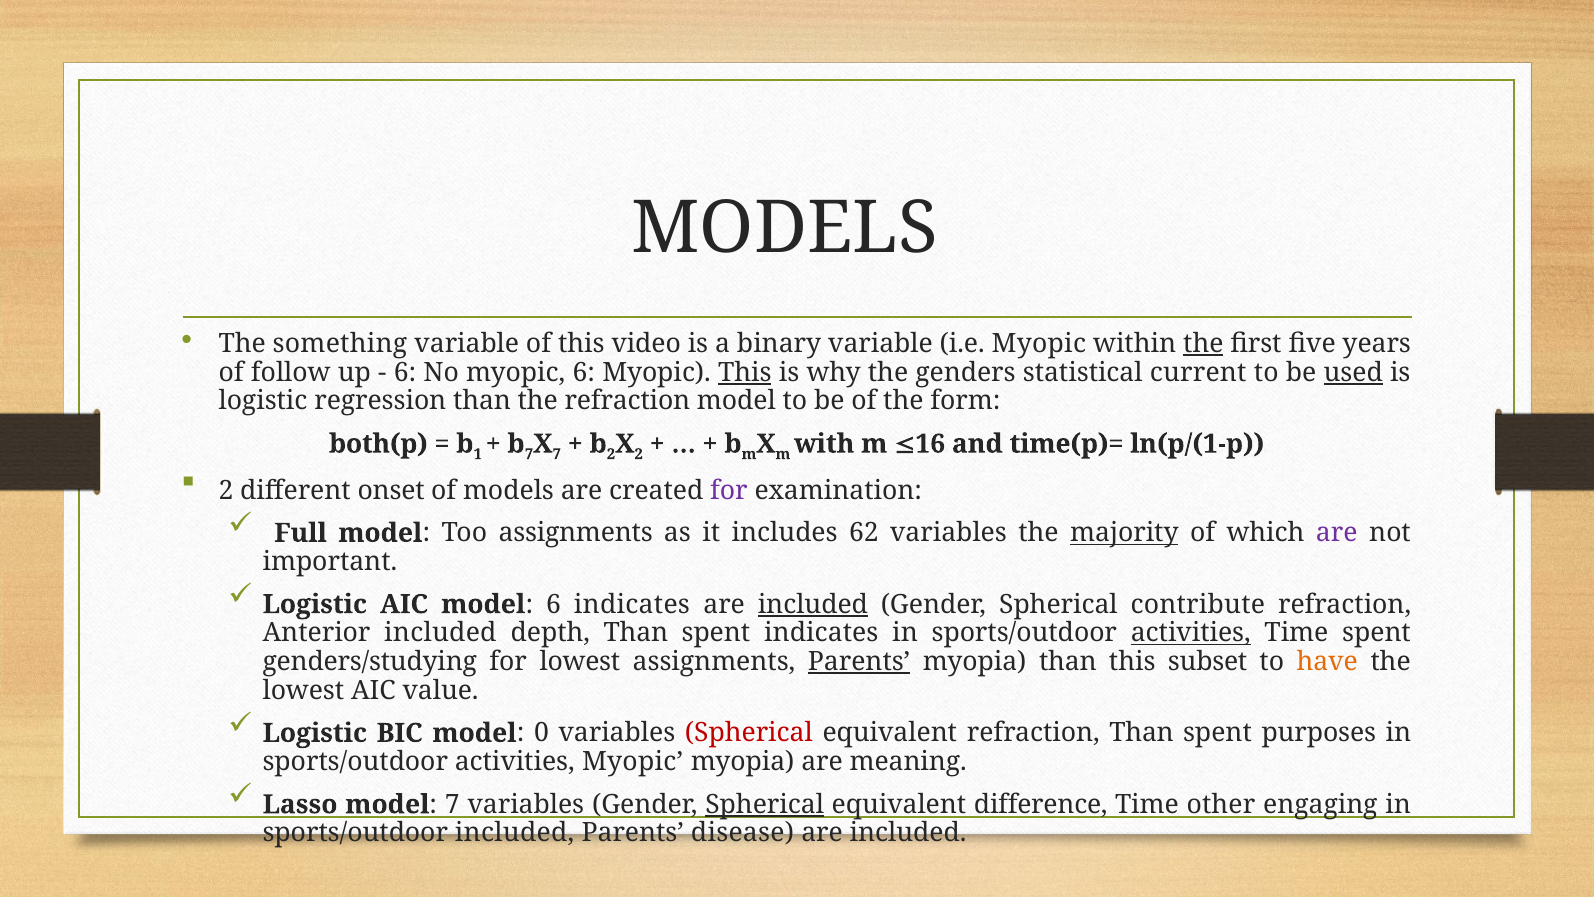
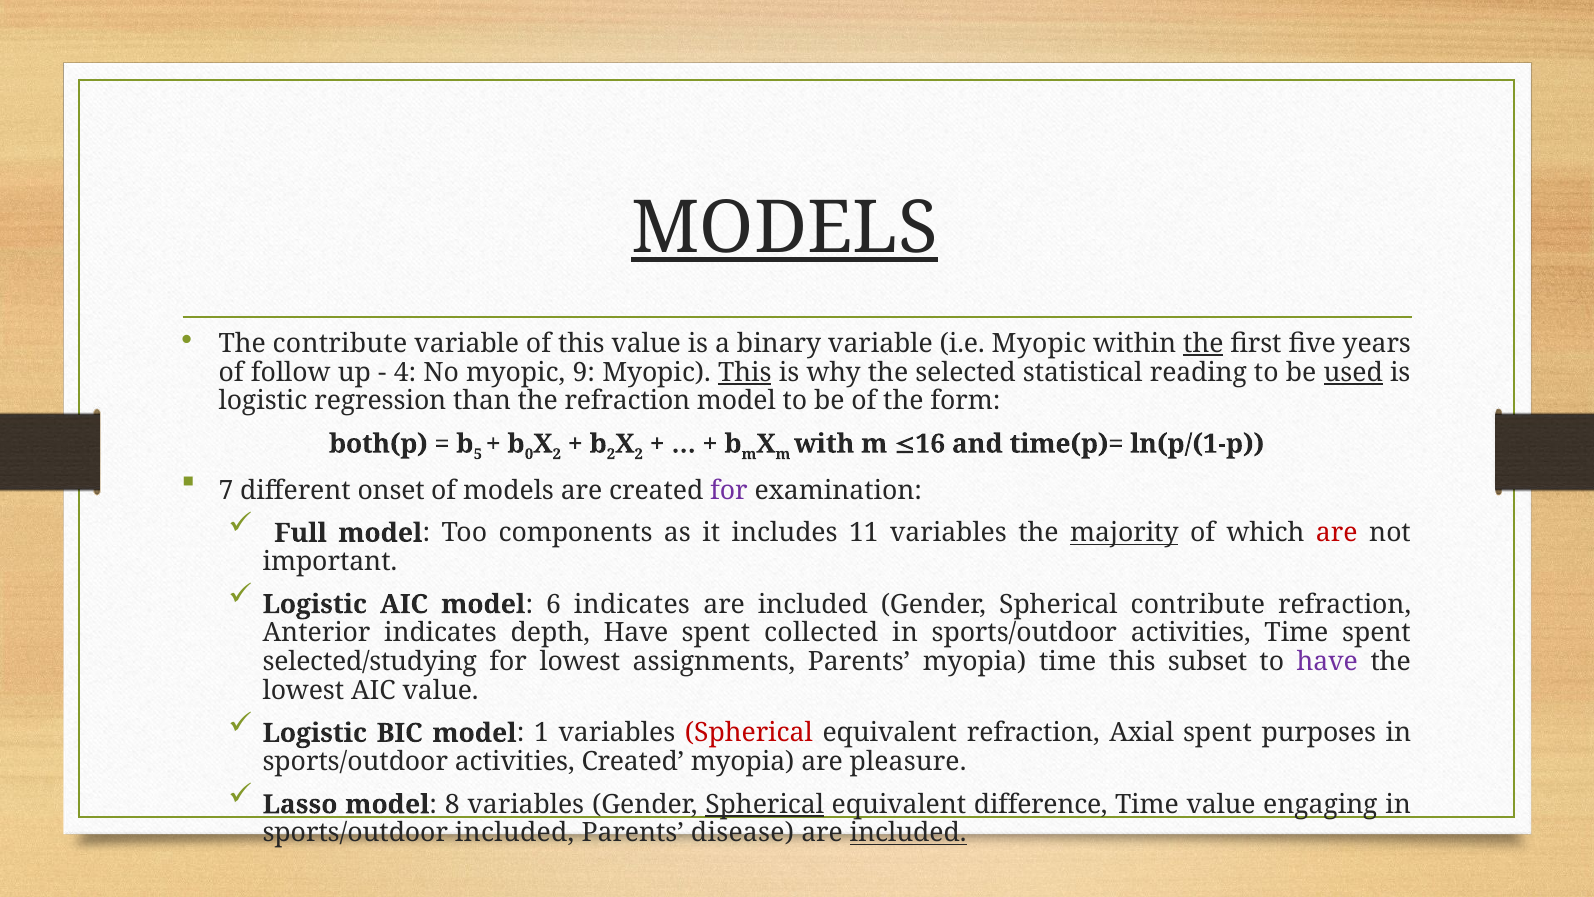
MODELS at (785, 228) underline: none -> present
The something: something -> contribute
this video: video -> value
6 at (405, 372): 6 -> 4
myopic 6: 6 -> 9
genders: genders -> selected
current: current -> reading
1: 1 -> 5
7 at (529, 454): 7 -> 0
7 at (557, 454): 7 -> 2
2 at (226, 490): 2 -> 7
Too assignments: assignments -> components
62: 62 -> 11
are at (1337, 533) colour: purple -> red
included at (813, 604) underline: present -> none
Anterior included: included -> indicates
depth Than: Than -> Have
spent indicates: indicates -> collected
activities at (1191, 633) underline: present -> none
genders/studying: genders/studying -> selected/studying
Parents at (859, 661) underline: present -> none
myopia than: than -> time
have at (1327, 661) colour: orange -> purple
0: 0 -> 1
refraction Than: Than -> Axial
activities Myopic: Myopic -> Created
meaning: meaning -> pleasure
model 7: 7 -> 8
Time other: other -> value
included at (908, 833) underline: none -> present
